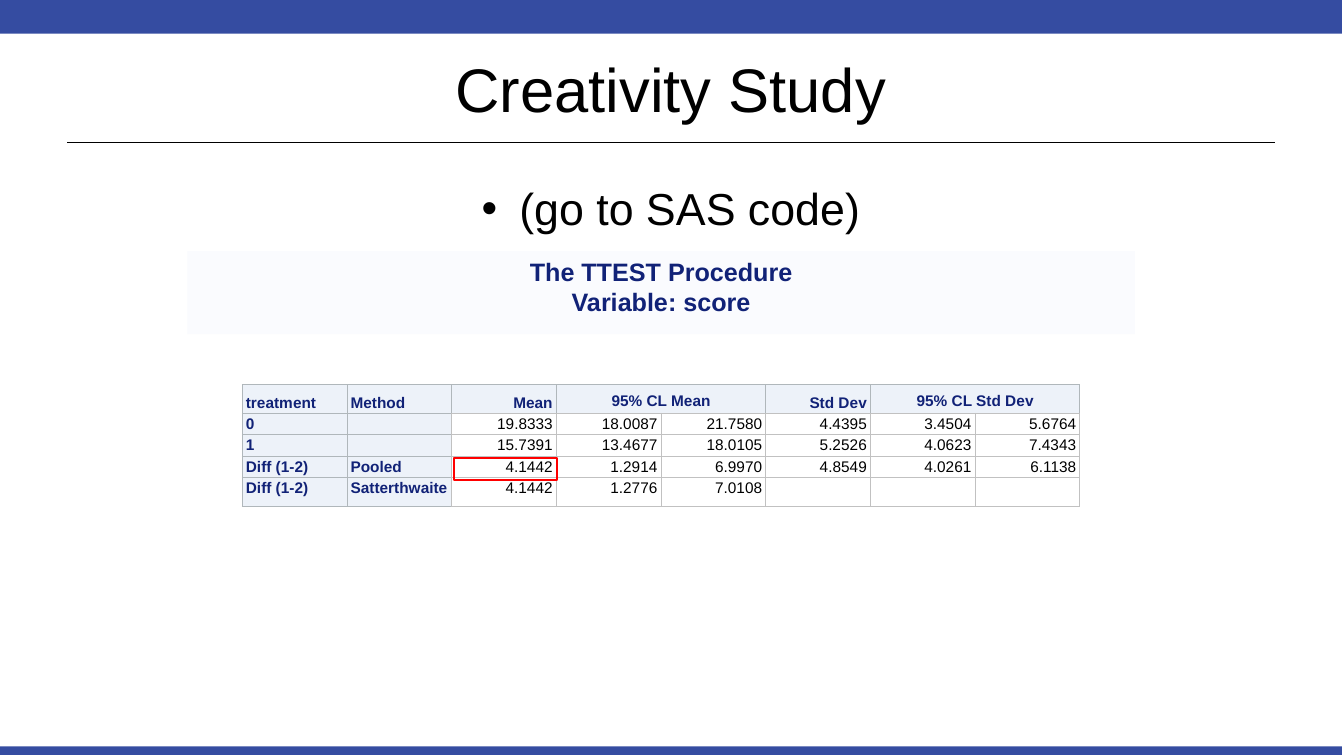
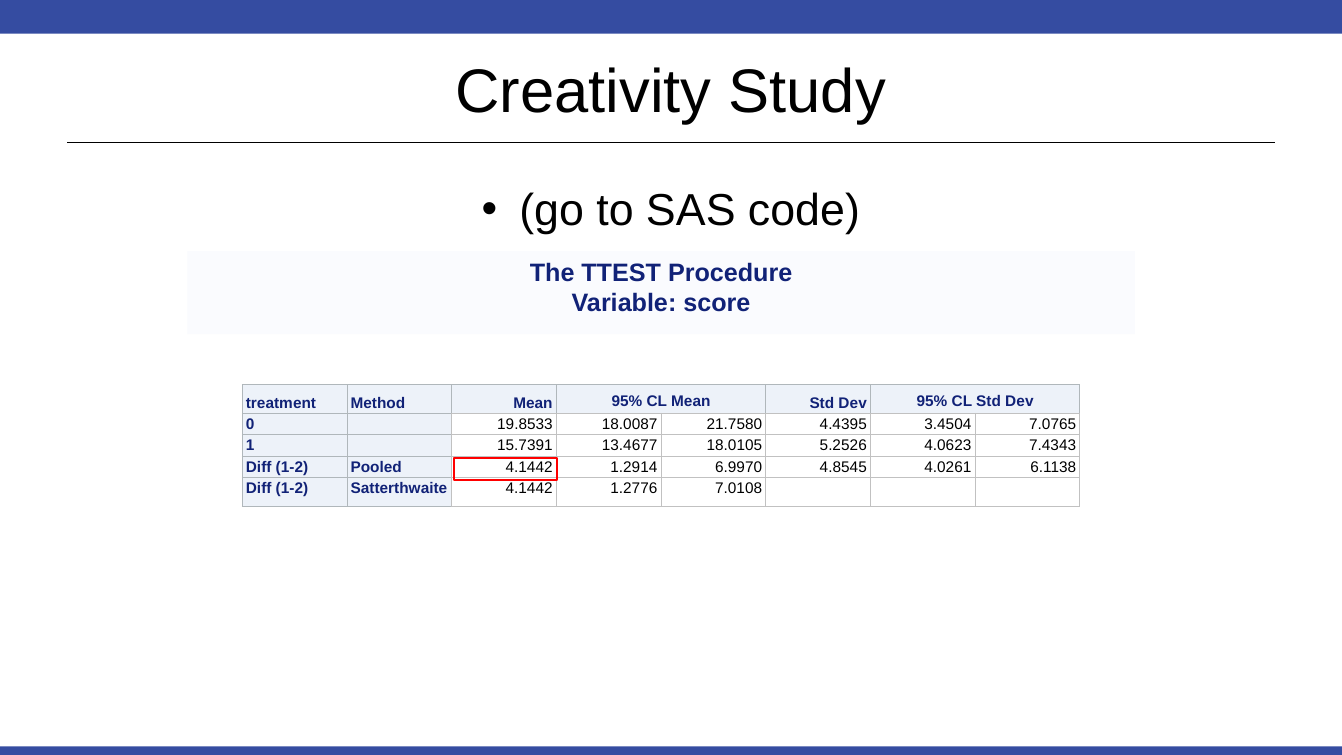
19.8333: 19.8333 -> 19.8533
5.6764: 5.6764 -> 7.0765
4.8549: 4.8549 -> 4.8545
